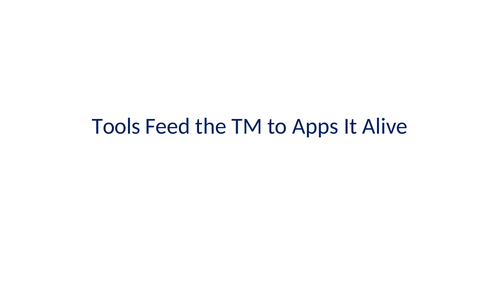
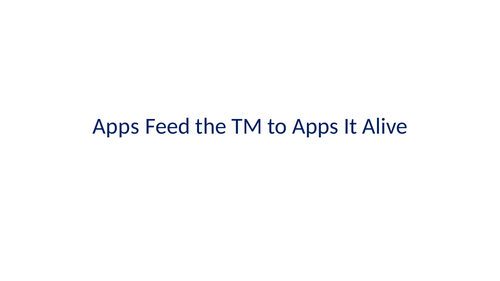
Tools at (116, 126): Tools -> Apps
